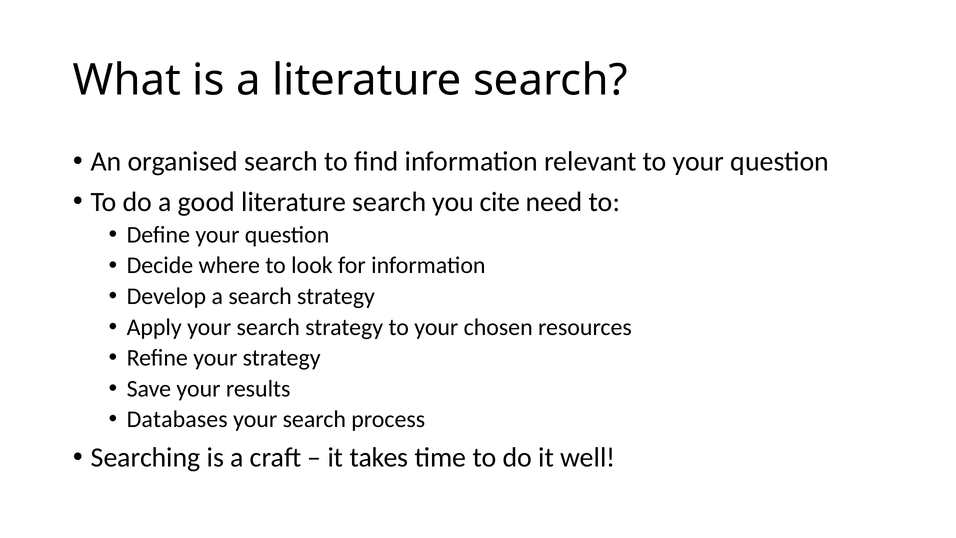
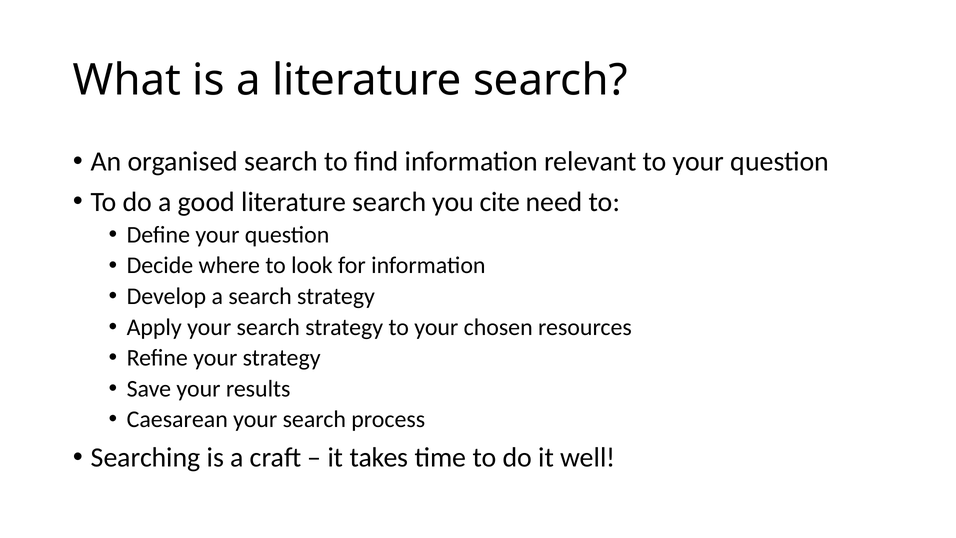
Databases: Databases -> Caesarean
